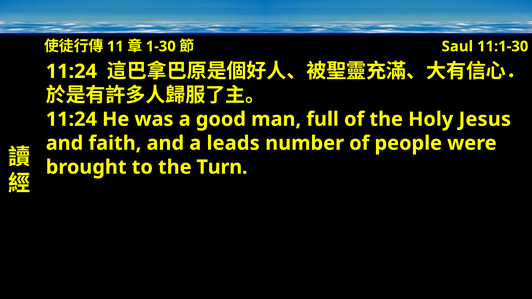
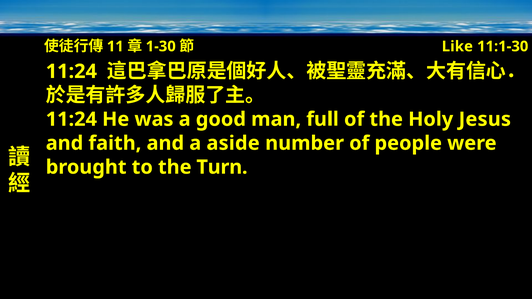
Saul: Saul -> Like
leads: leads -> aside
